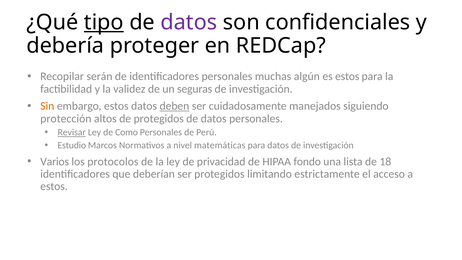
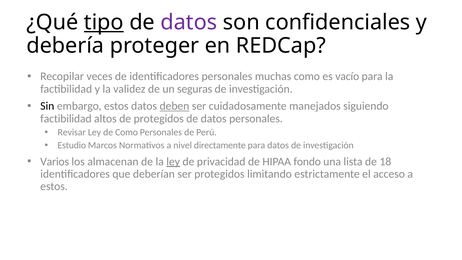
serán: serán -> veces
muchas algún: algún -> como
es estos: estos -> vacío
Sin colour: orange -> black
protección at (66, 119): protección -> factibilidad
Revisar underline: present -> none
matemáticas: matemáticas -> directamente
protocolos: protocolos -> almacenan
ley at (173, 161) underline: none -> present
